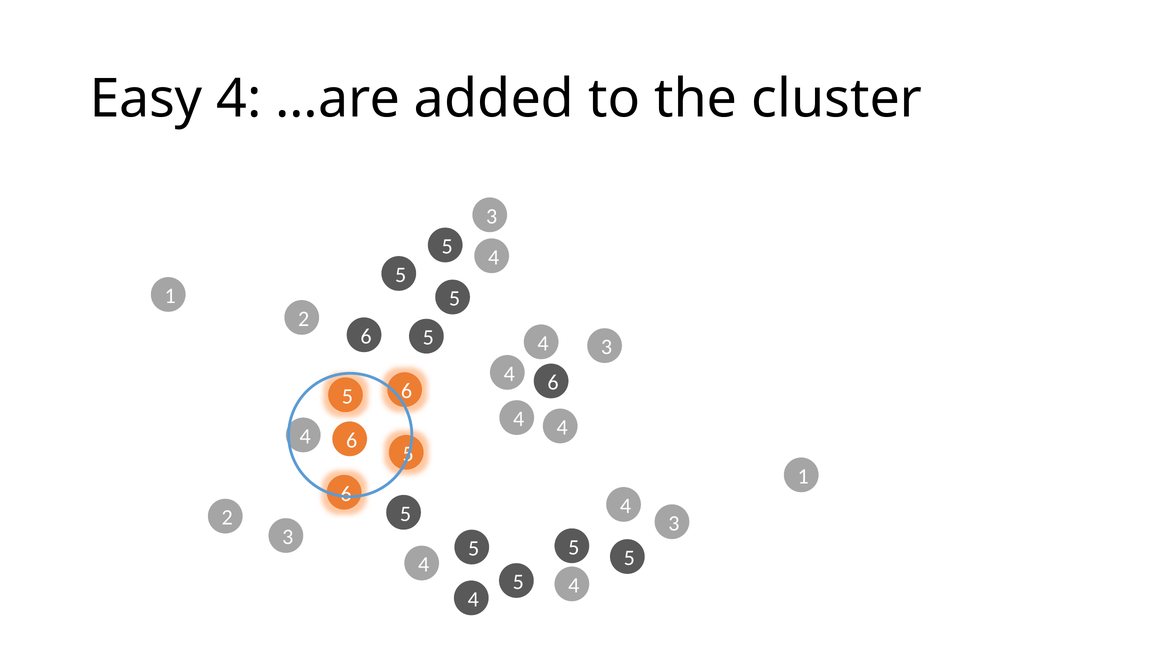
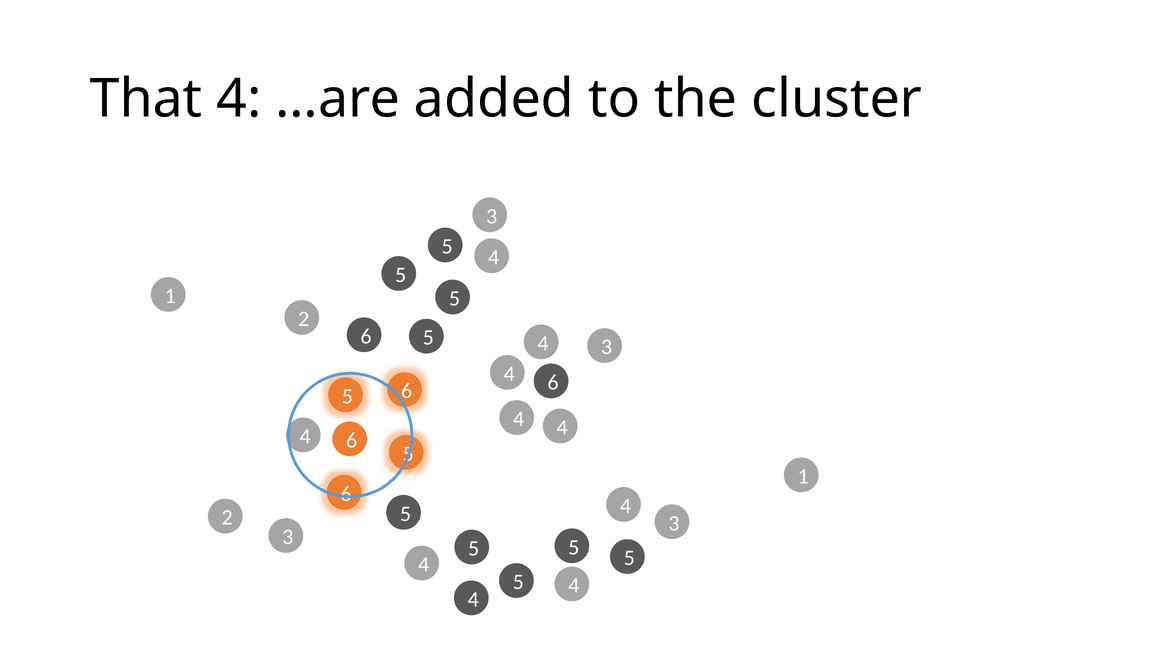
Easy: Easy -> That
